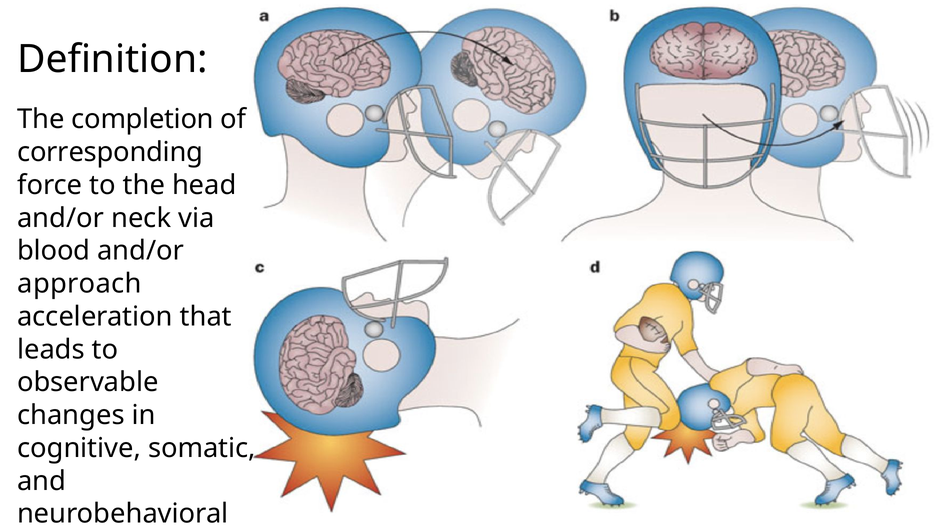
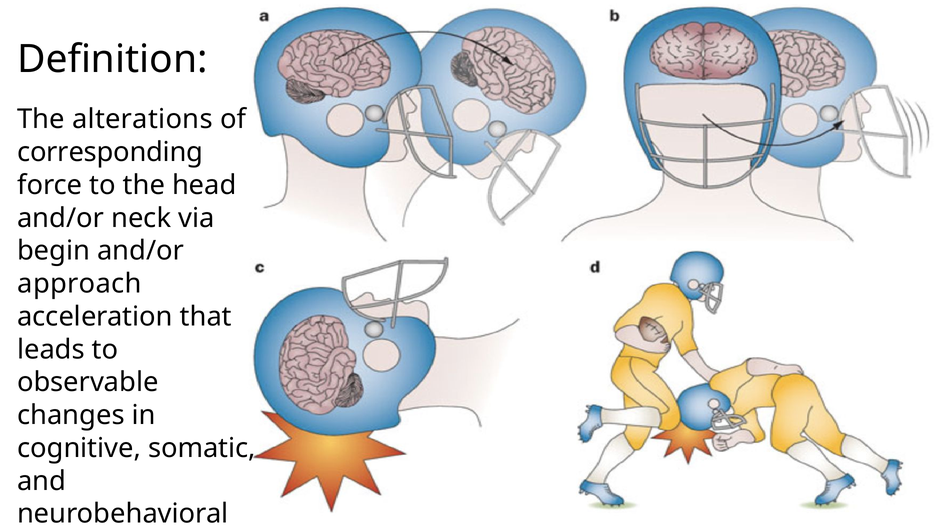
completion: completion -> alterations
blood: blood -> begin
